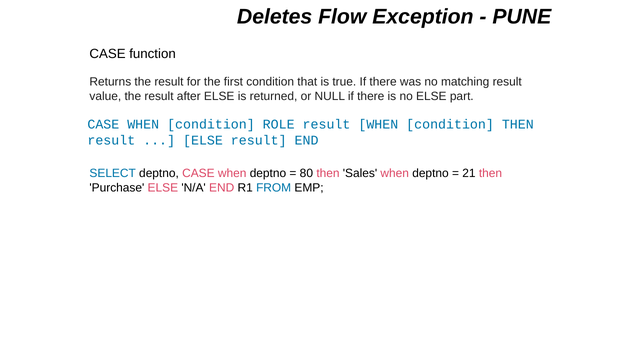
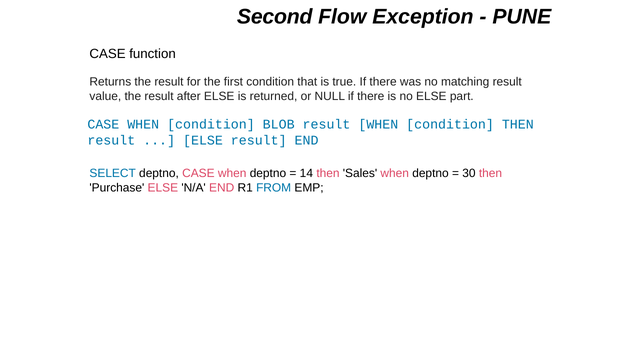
Deletes: Deletes -> Second
ROLE: ROLE -> BLOB
80: 80 -> 14
21: 21 -> 30
